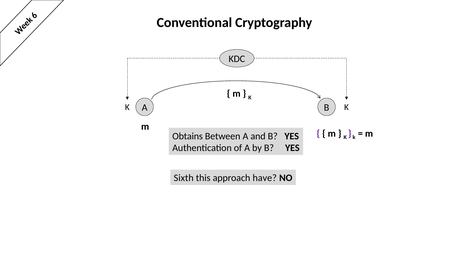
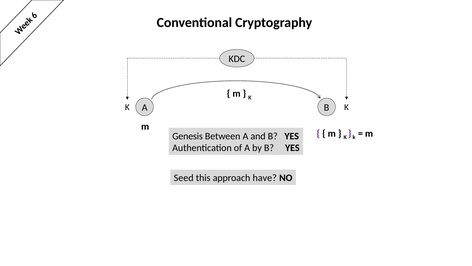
Obtains: Obtains -> Genesis
Sixth: Sixth -> Seed
